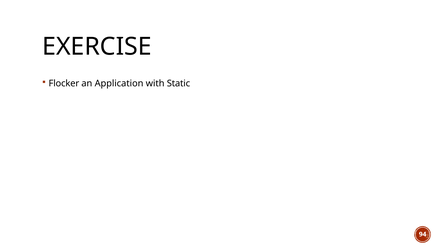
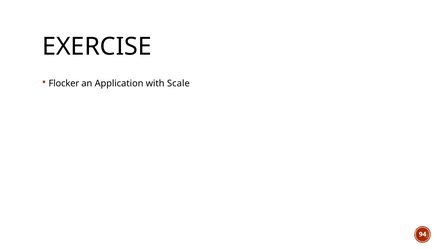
Static: Static -> Scale
